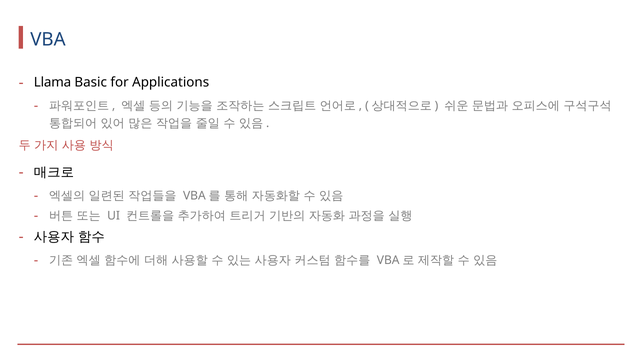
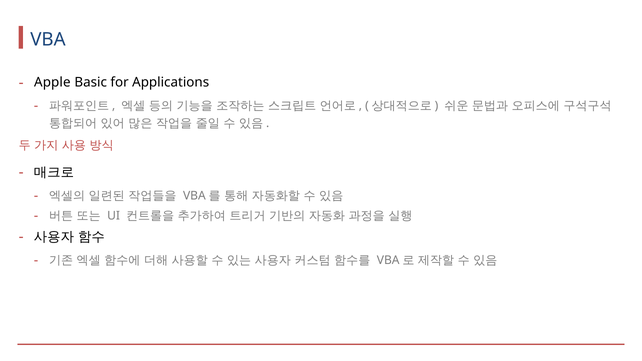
Llama: Llama -> Apple
